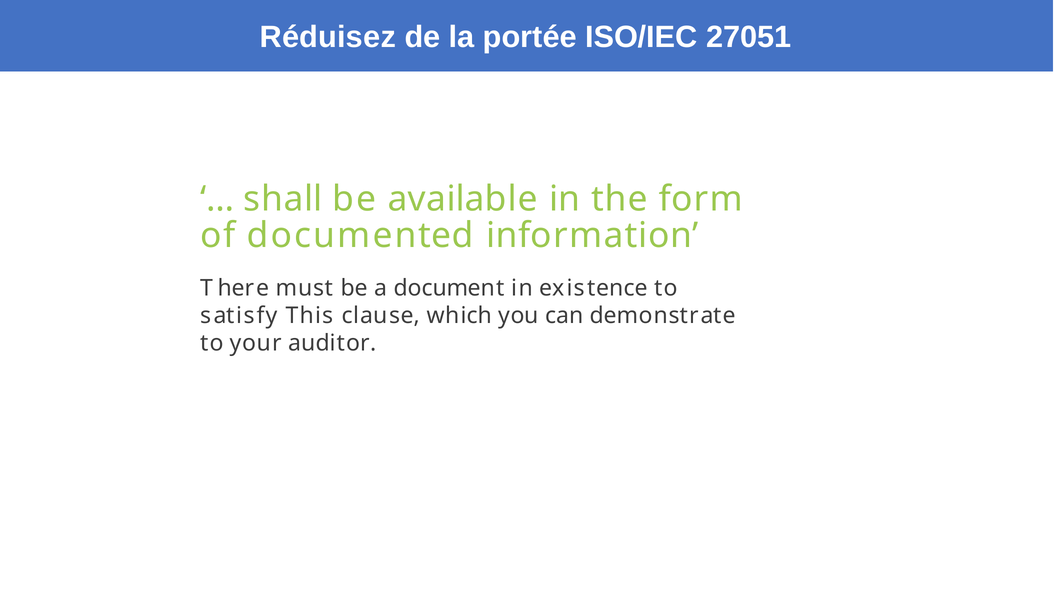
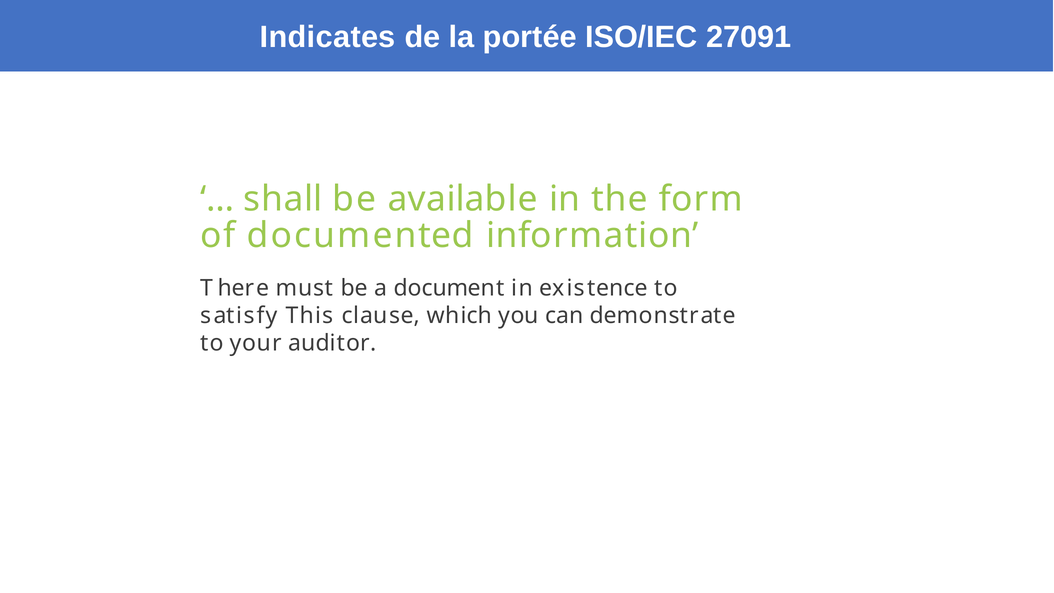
Réduisez: Réduisez -> Indicates
27051: 27051 -> 27091
